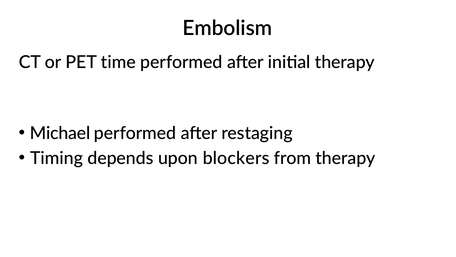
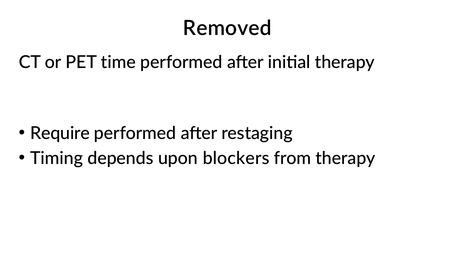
Embolism: Embolism -> Removed
Michael: Michael -> Require
